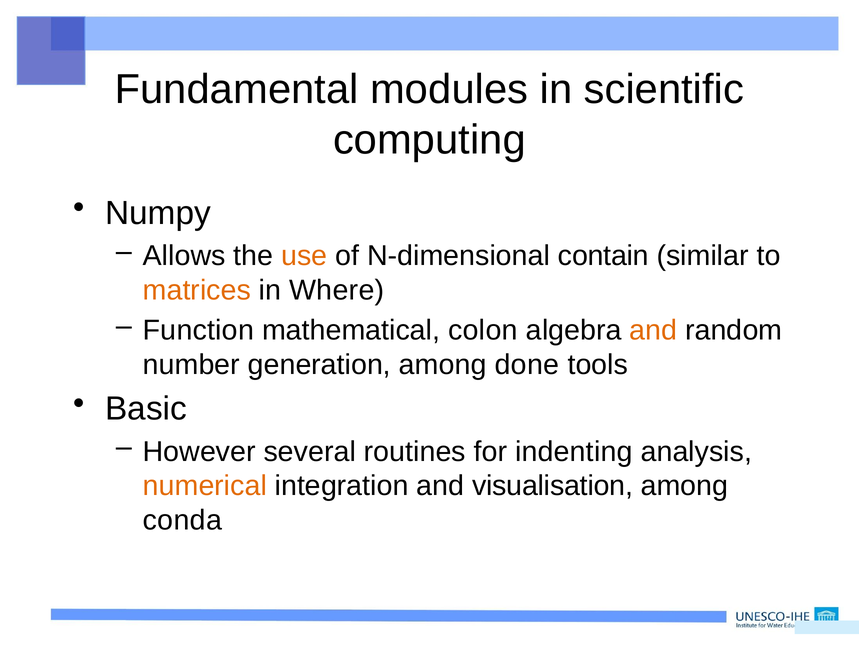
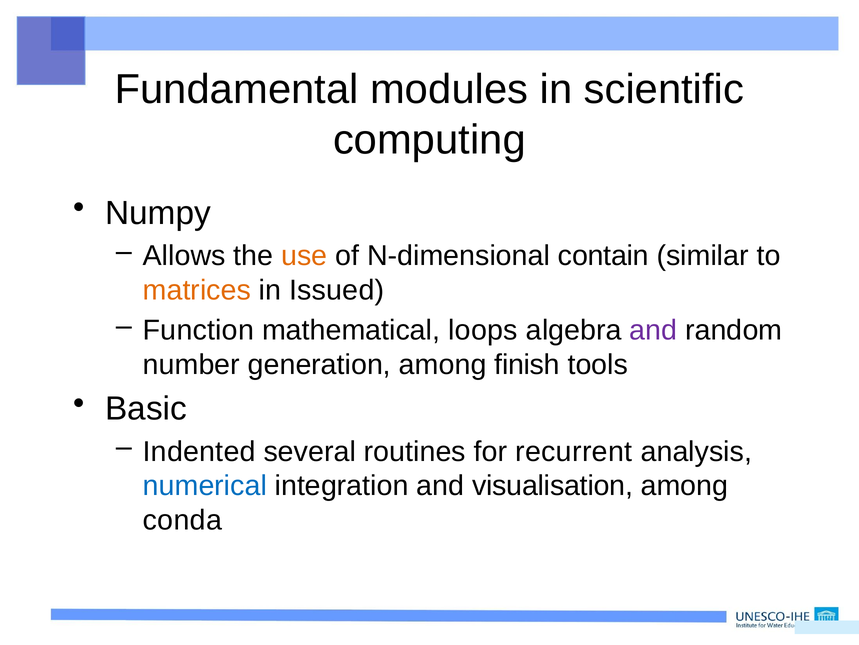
Where: Where -> Issued
colon: colon -> loops
and at (653, 330) colour: orange -> purple
done: done -> finish
However: However -> Indented
indenting: indenting -> recurrent
numerical colour: orange -> blue
